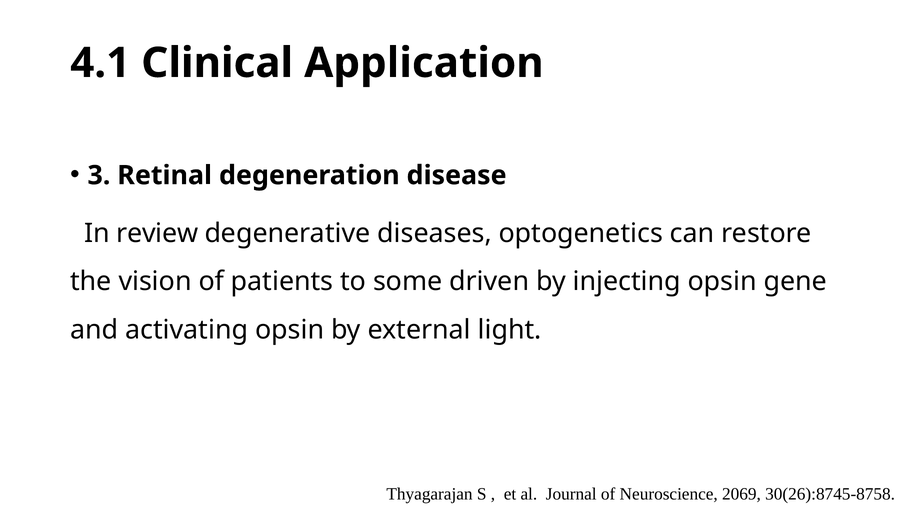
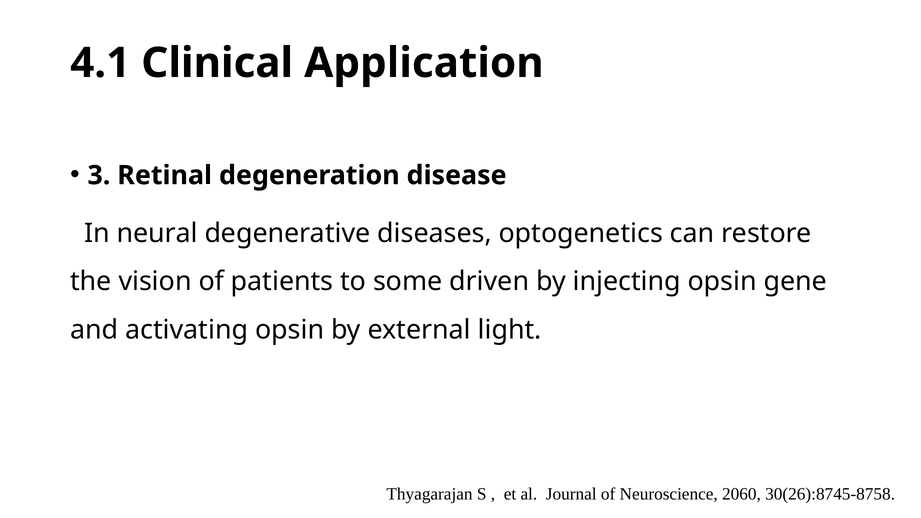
review: review -> neural
2069: 2069 -> 2060
